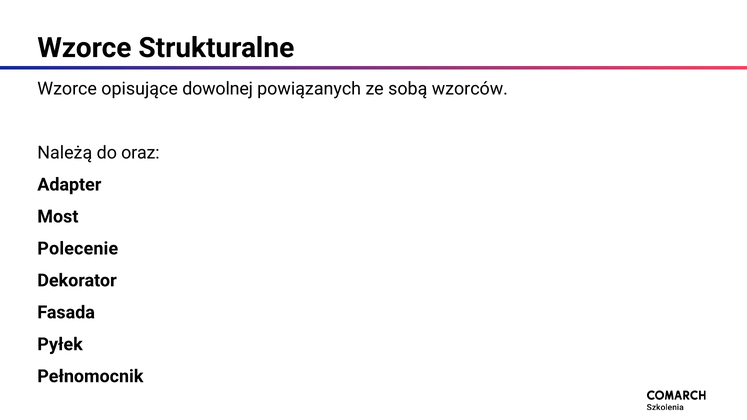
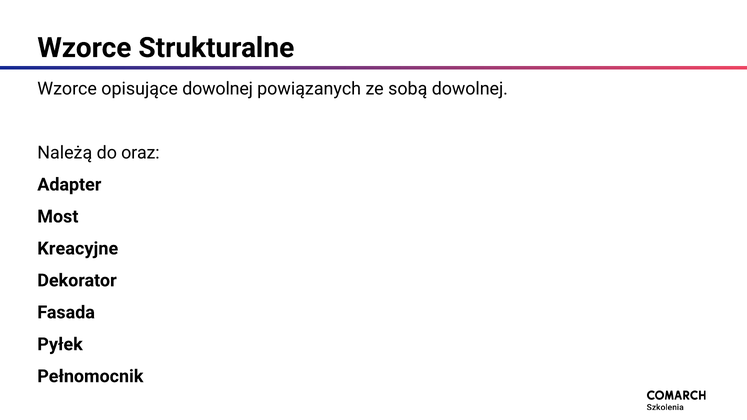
sobą wzorców: wzorców -> dowolnej
Polecenie: Polecenie -> Kreacyjne
